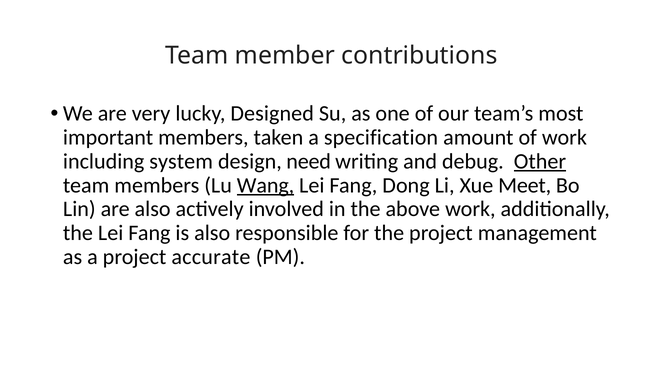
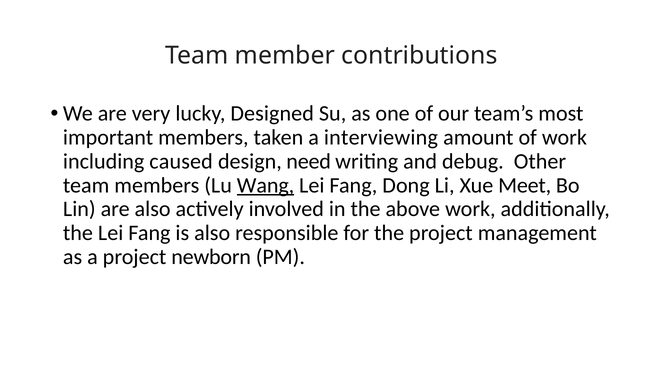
specification: specification -> interviewing
system: system -> caused
Other underline: present -> none
accurate: accurate -> newborn
